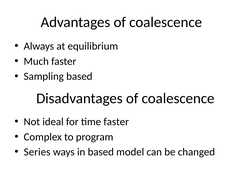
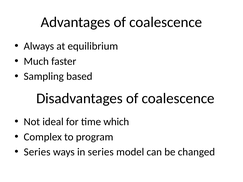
time faster: faster -> which
in based: based -> series
